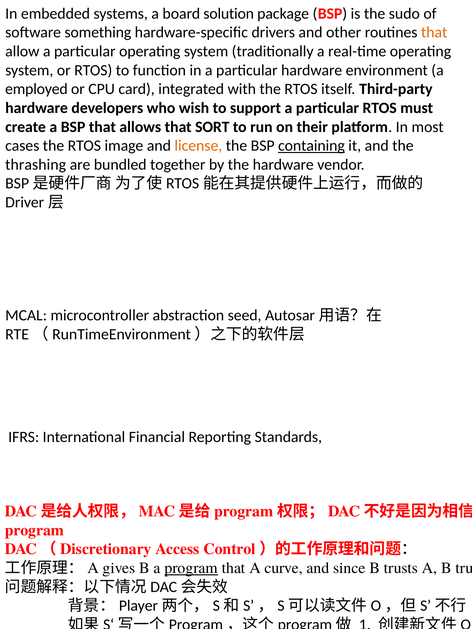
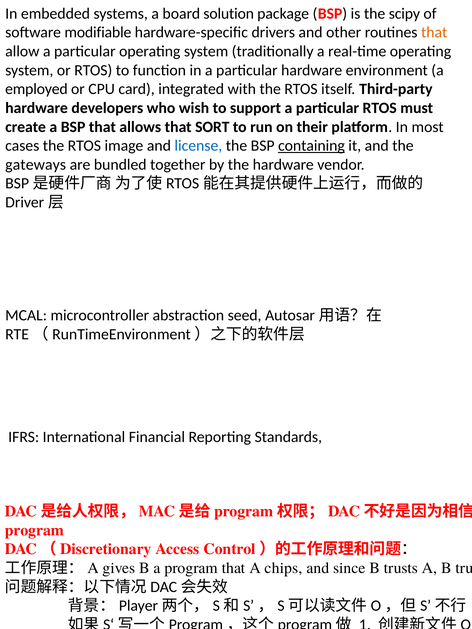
sudo: sudo -> scipy
something: something -> modifiable
license colour: orange -> blue
thrashing: thrashing -> gateways
program at (191, 568) underline: present -> none
curve: curve -> chips
